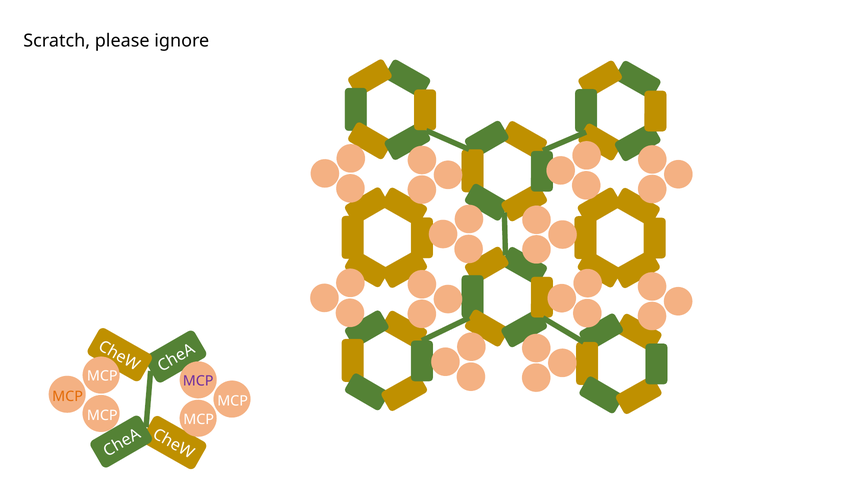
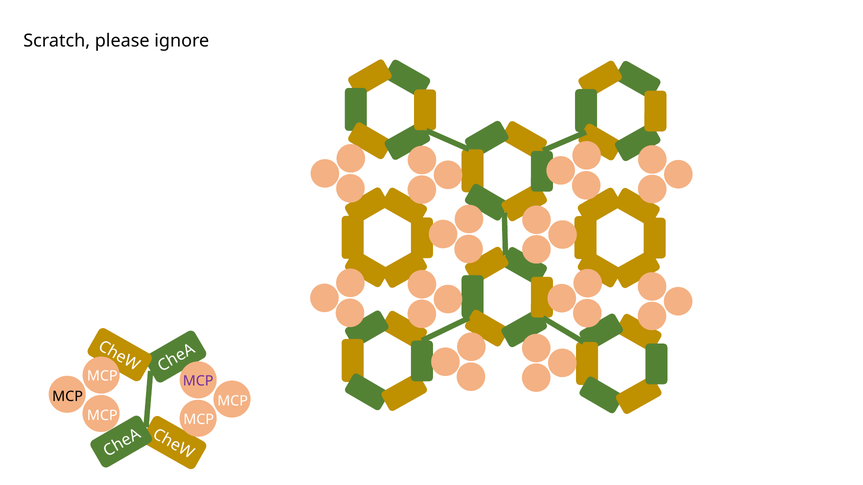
MCP at (68, 397) colour: orange -> black
